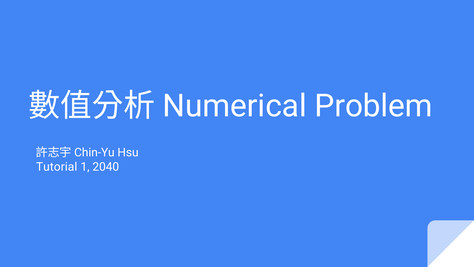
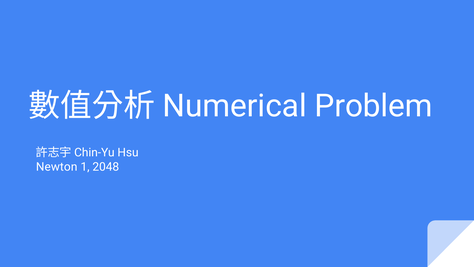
Tutorial: Tutorial -> Newton
2040: 2040 -> 2048
